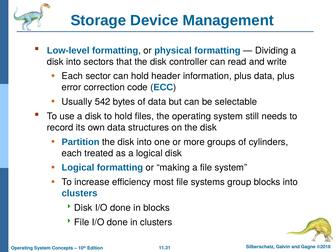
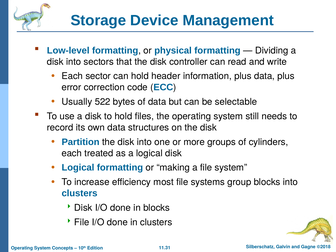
542: 542 -> 522
